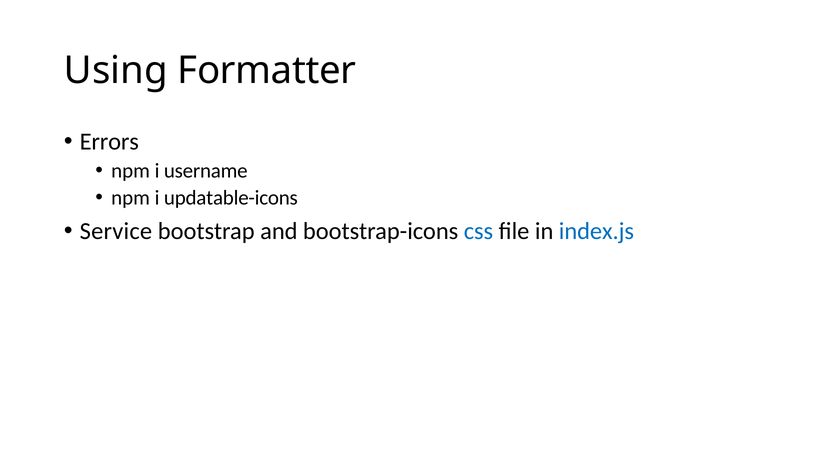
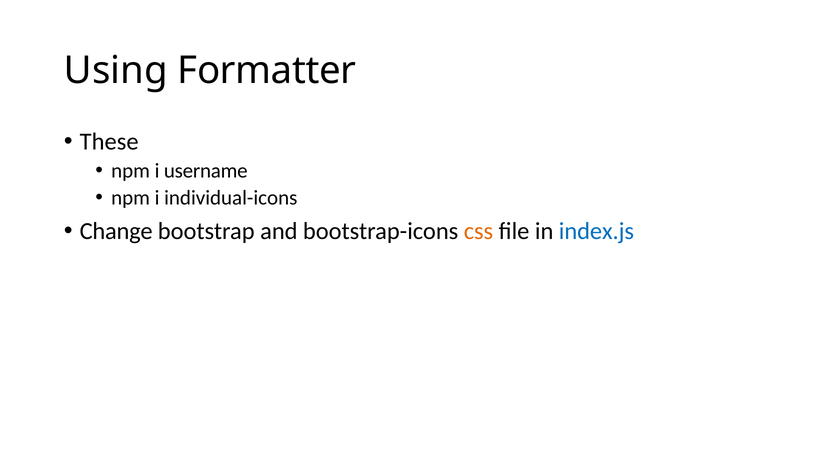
Errors: Errors -> These
updatable-icons: updatable-icons -> individual-icons
Service: Service -> Change
css colour: blue -> orange
